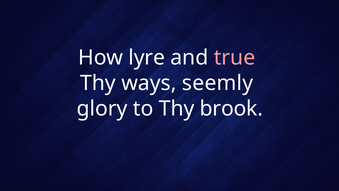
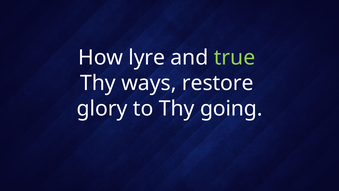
true colour: pink -> light green
seemly: seemly -> restore
brook: brook -> going
